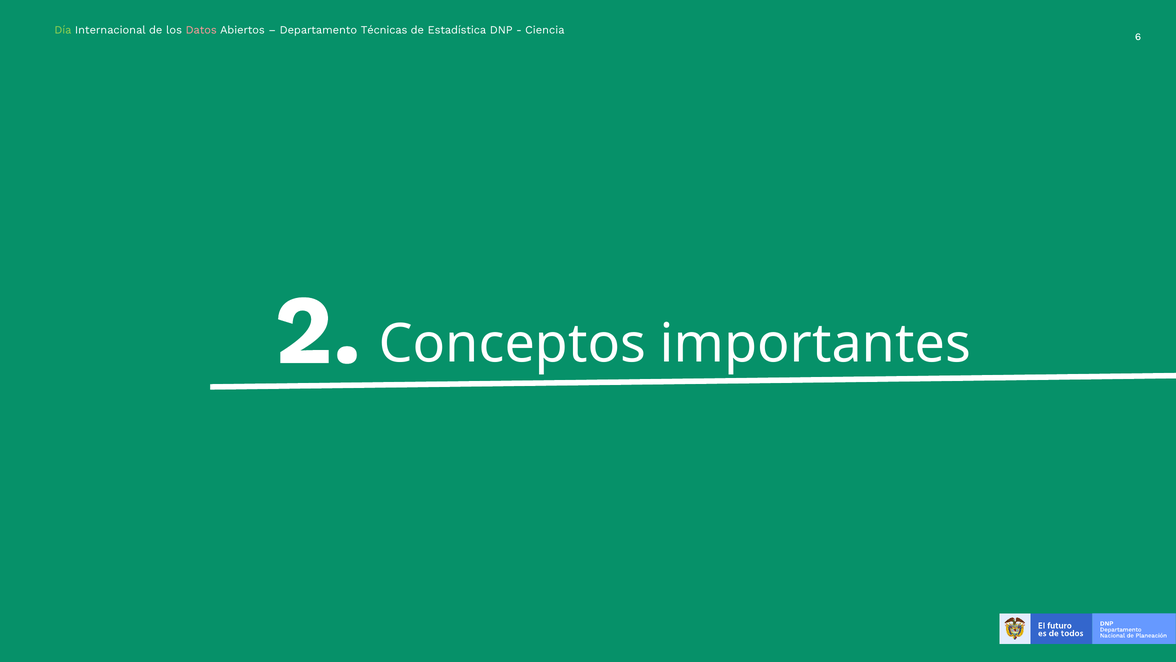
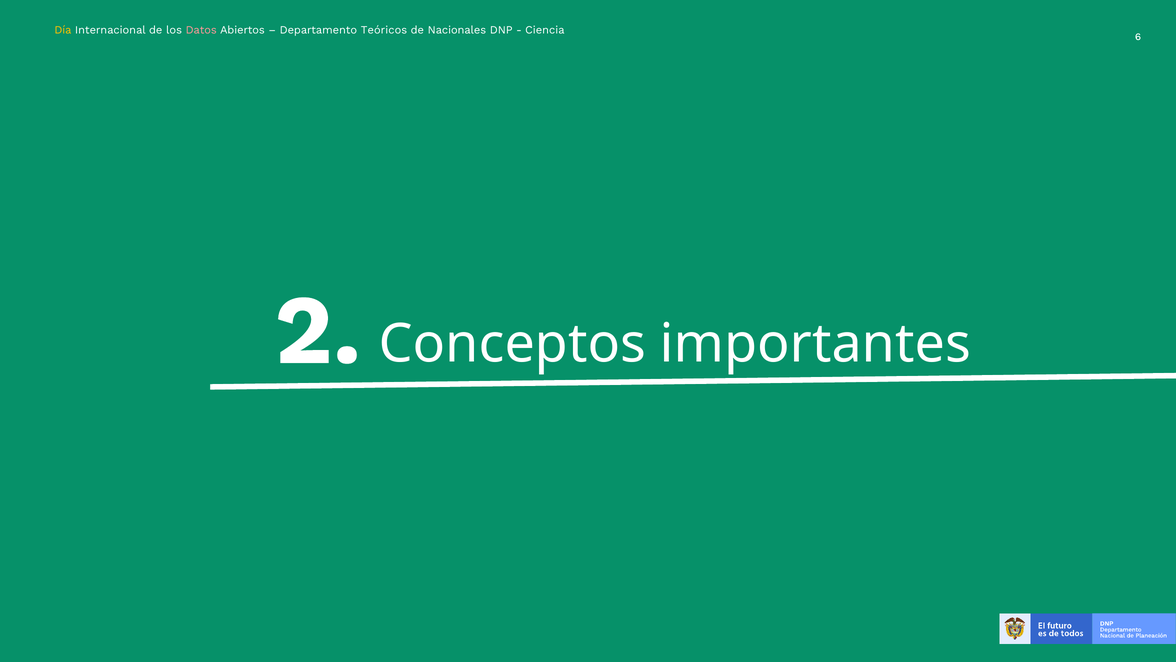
Día colour: light green -> yellow
Técnicas: Técnicas -> Teóricos
Estadística: Estadística -> Nacionales
